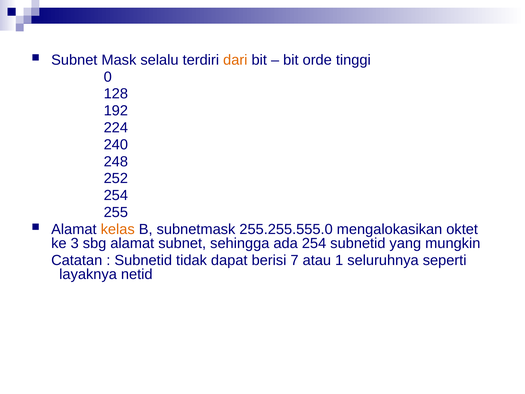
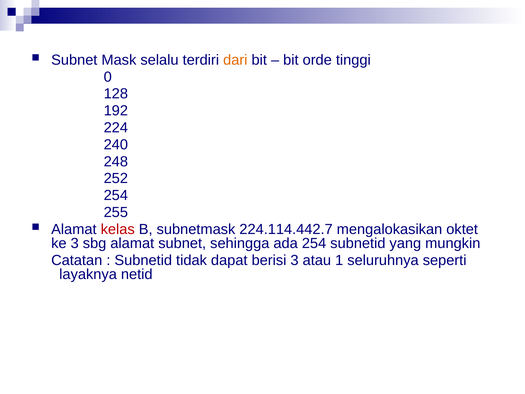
kelas colour: orange -> red
255.255.555.0: 255.255.555.0 -> 224.114.442.7
berisi 7: 7 -> 3
